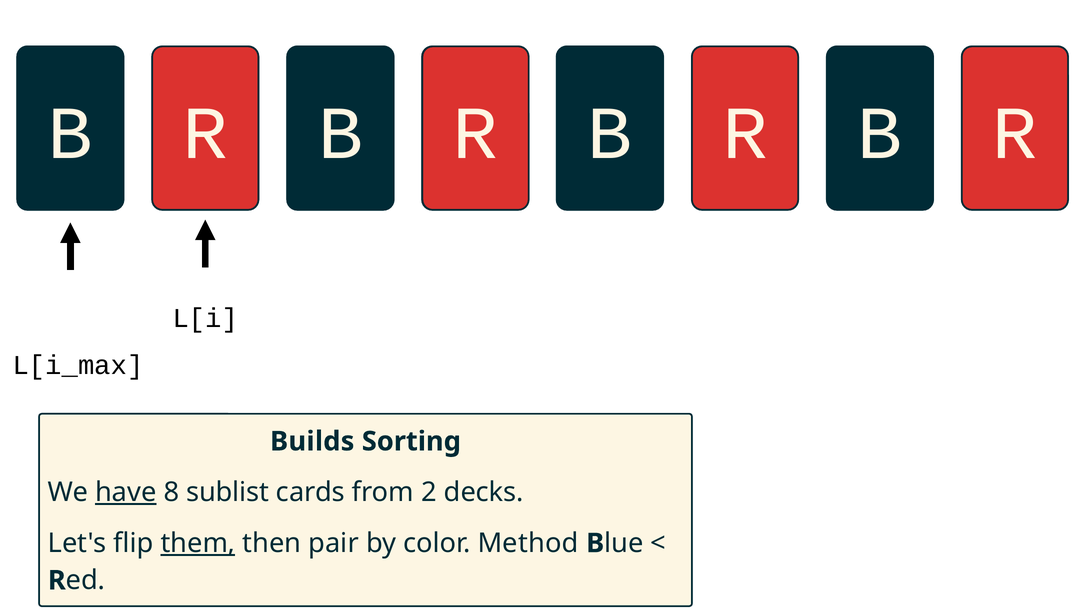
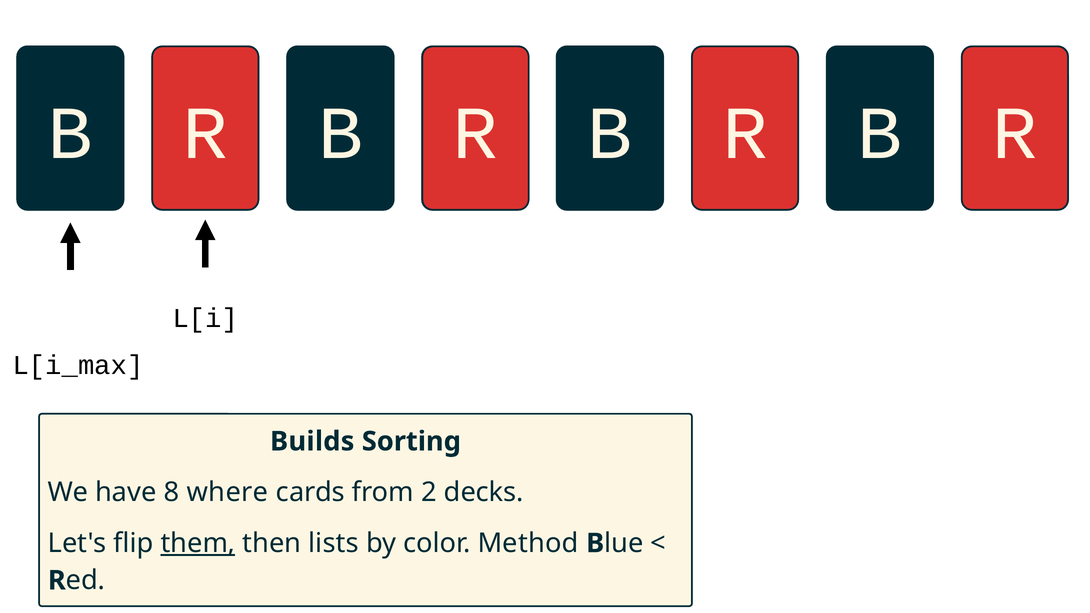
have underline: present -> none
sublist: sublist -> where
pair: pair -> lists
